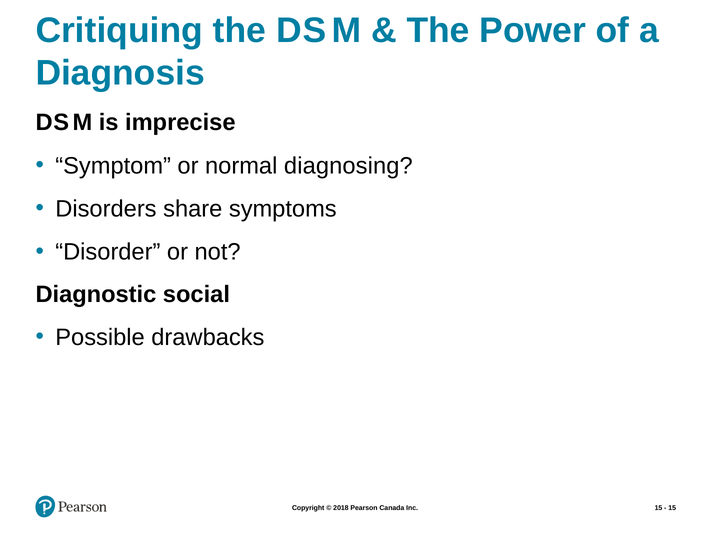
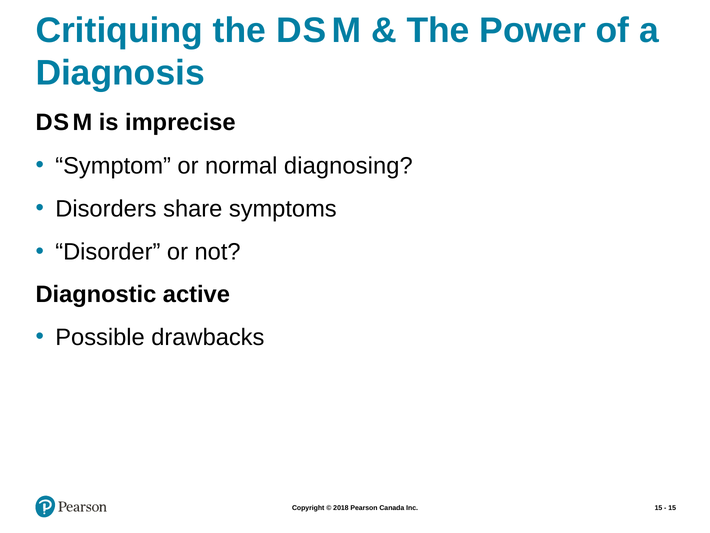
social: social -> active
